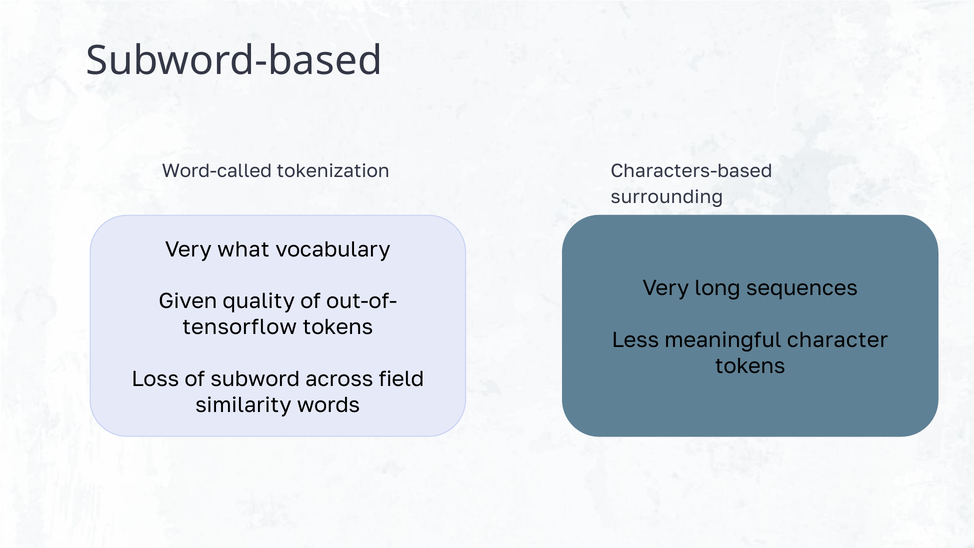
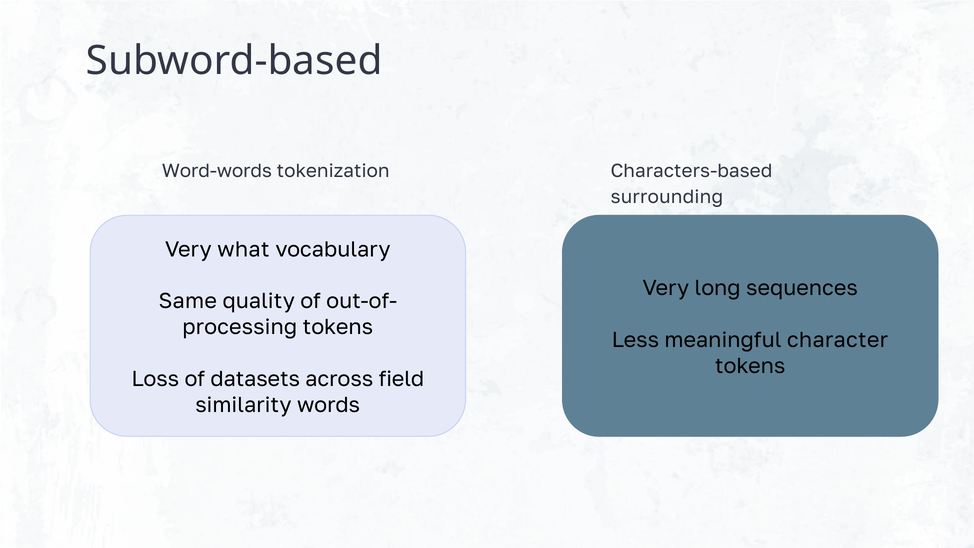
Word-called: Word-called -> Word-words
Given: Given -> Same
tensorflow: tensorflow -> processing
subword: subword -> datasets
